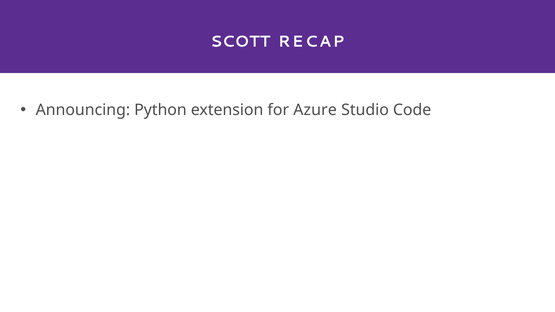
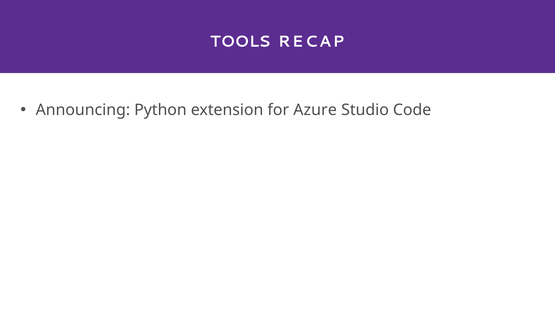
SCOTT: SCOTT -> TOOLS
